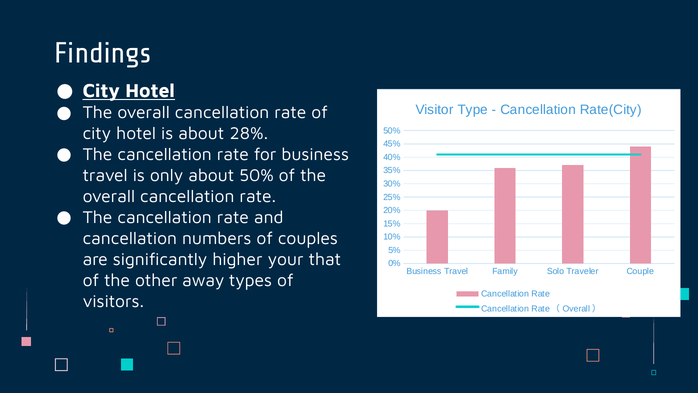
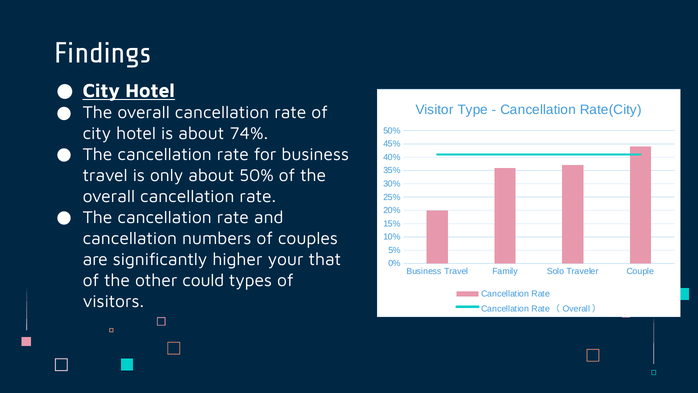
28%: 28% -> 74%
away: away -> could
